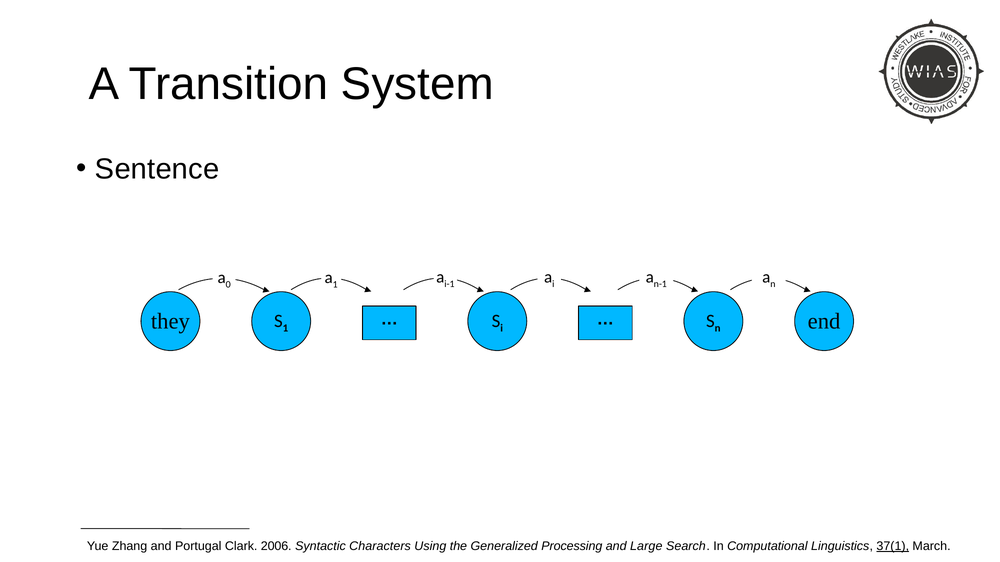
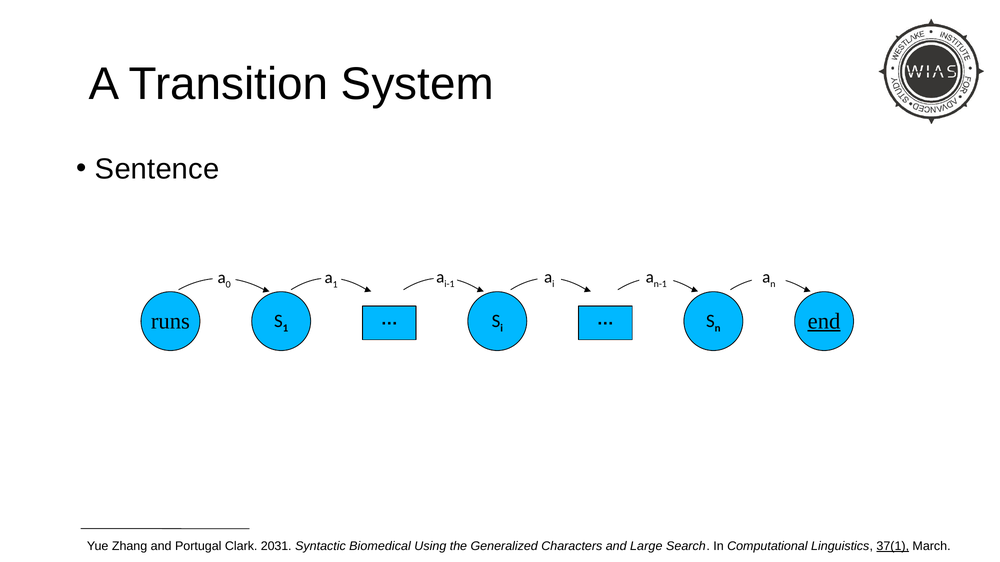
they: they -> runs
end underline: none -> present
2006: 2006 -> 2031
Characters: Characters -> Biomedical
Processing: Processing -> Characters
